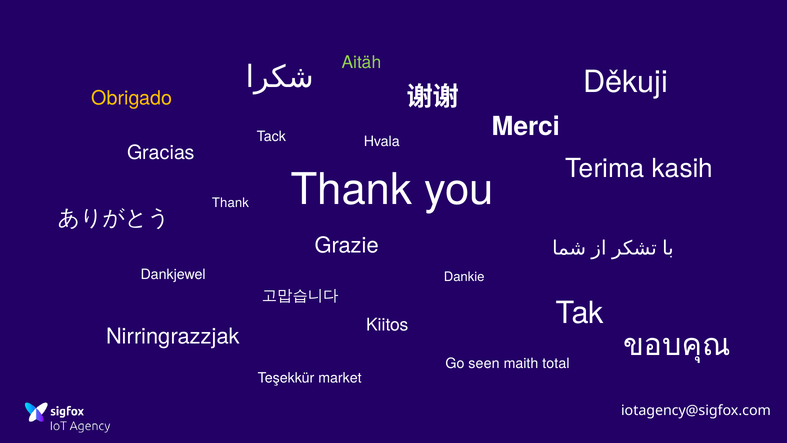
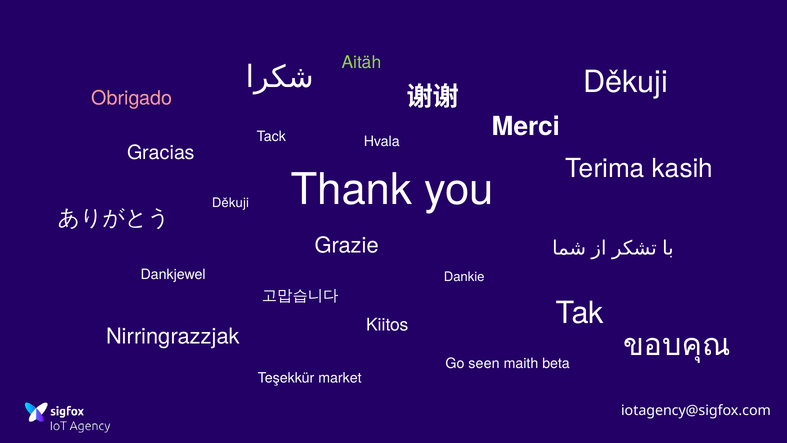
Obrigado colour: yellow -> pink
Thank at (230, 203): Thank -> Děkuji
total: total -> beta
